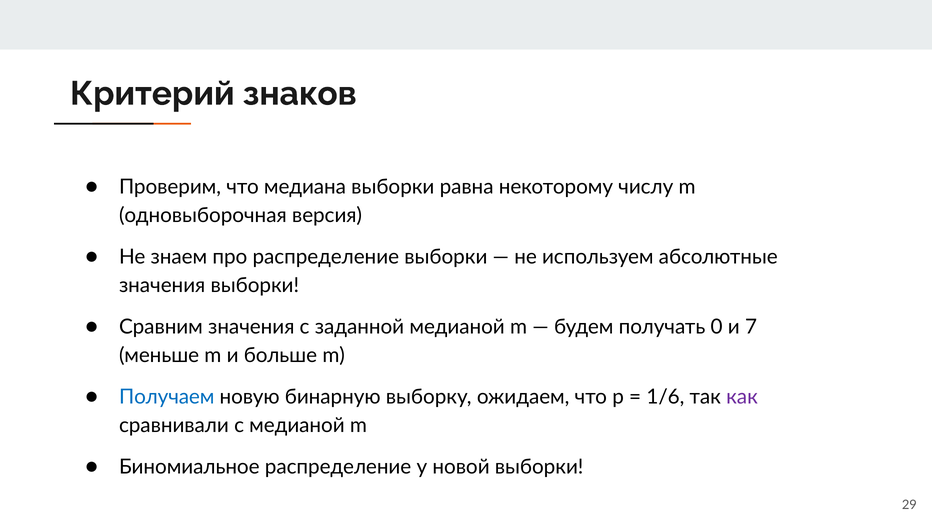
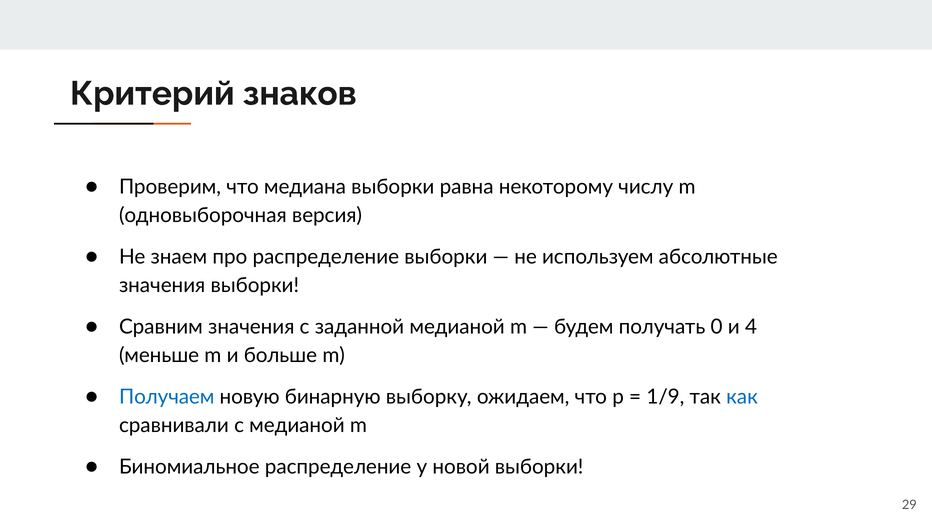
7: 7 -> 4
1/6: 1/6 -> 1/9
как colour: purple -> blue
